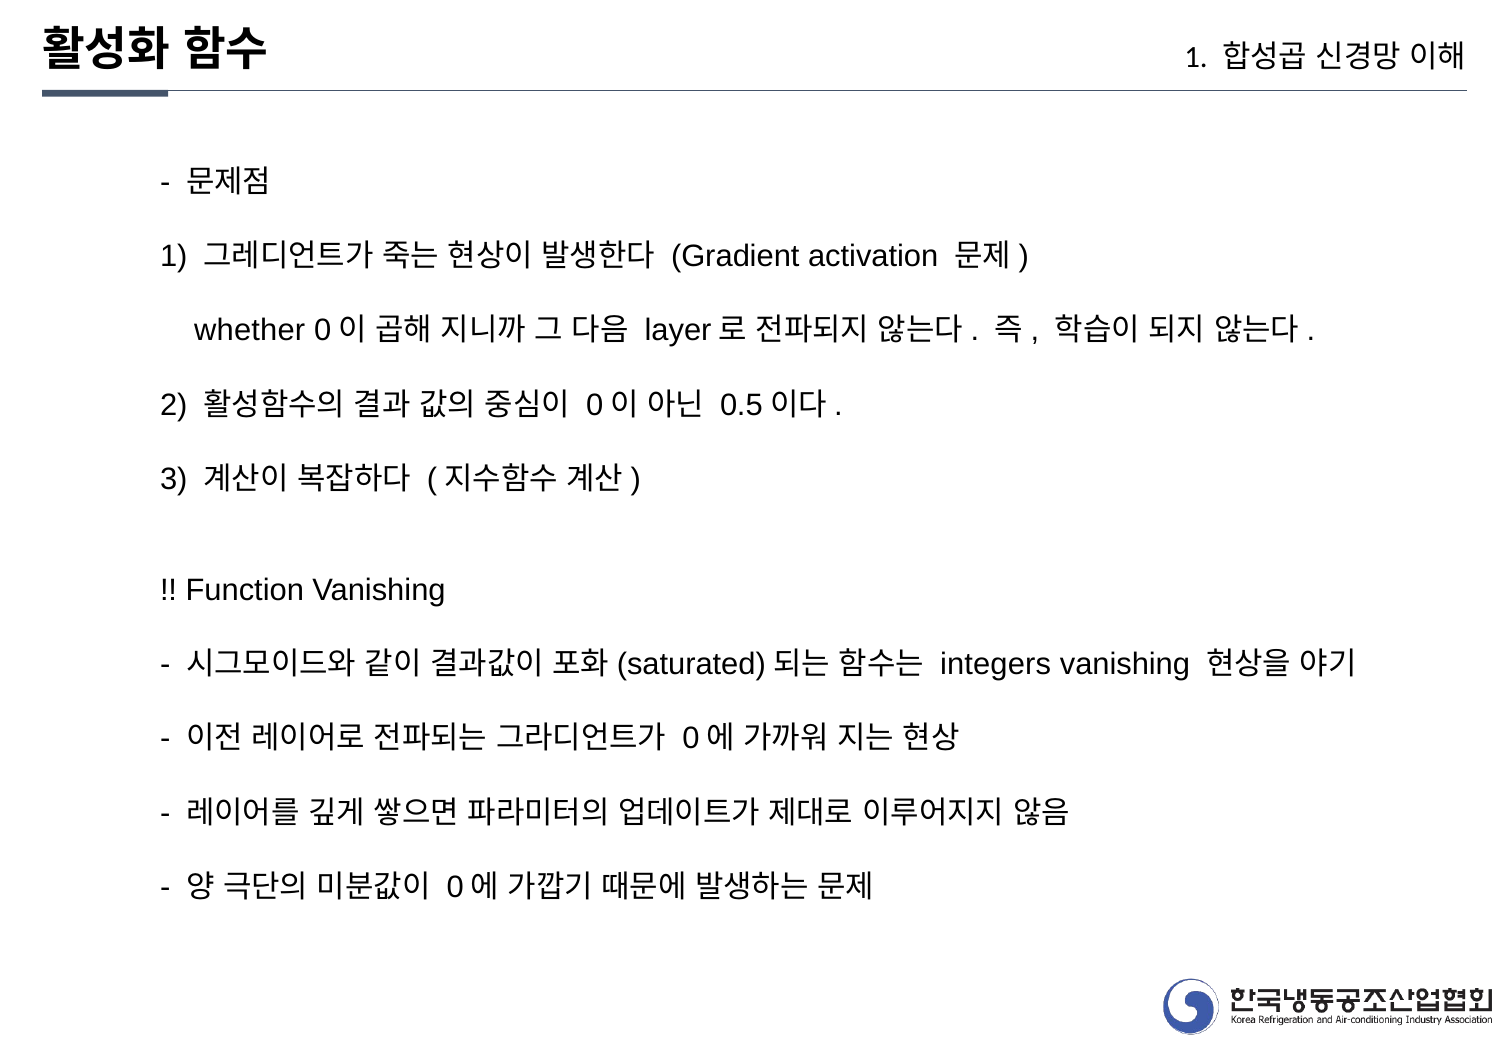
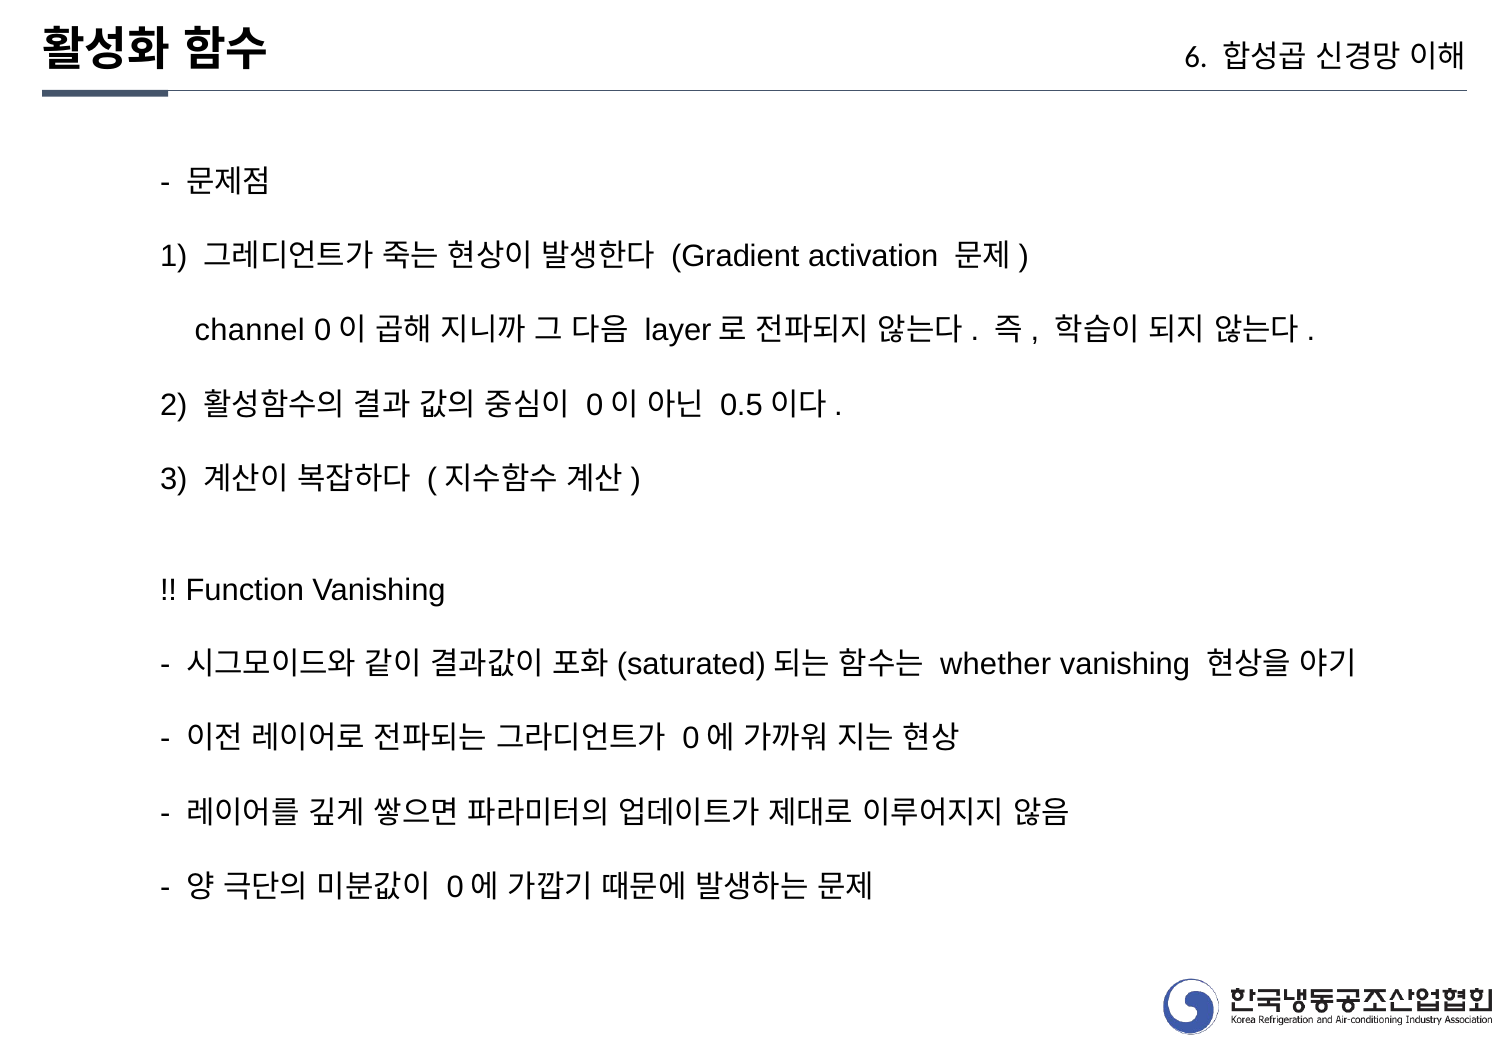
1 at (1196, 57): 1 -> 6
whether: whether -> channel
integers: integers -> whether
